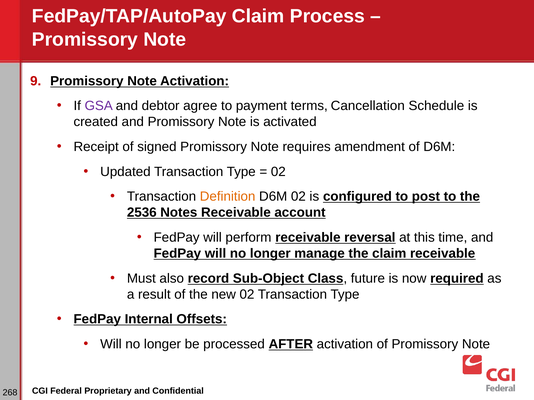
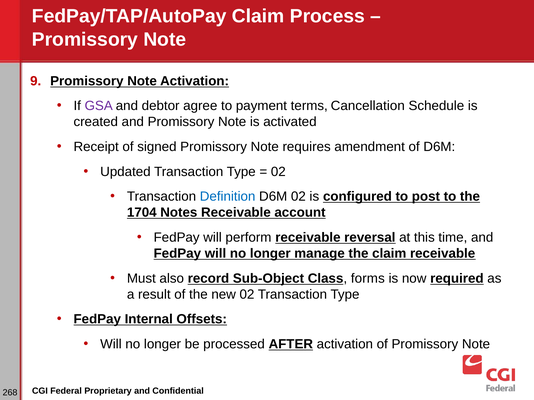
Definition colour: orange -> blue
2536: 2536 -> 1704
future: future -> forms
